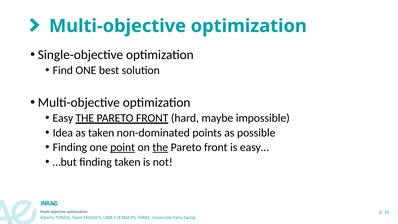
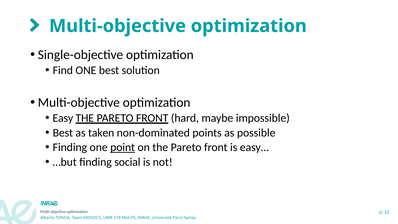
Idea at (63, 133): Idea -> Best
the at (160, 147) underline: present -> none
finding taken: taken -> social
